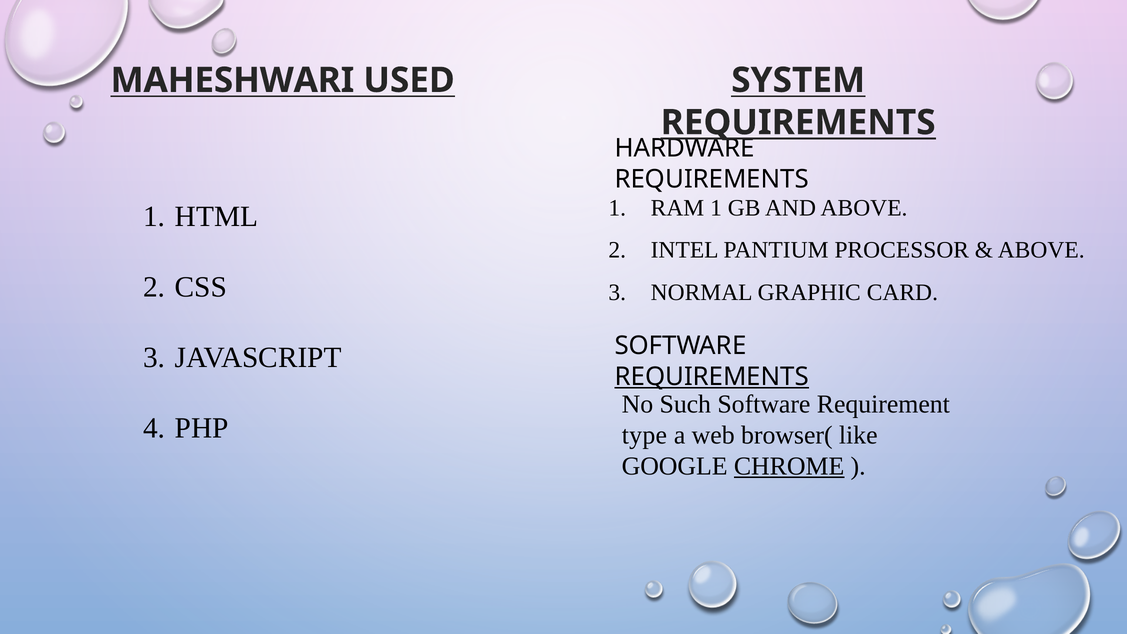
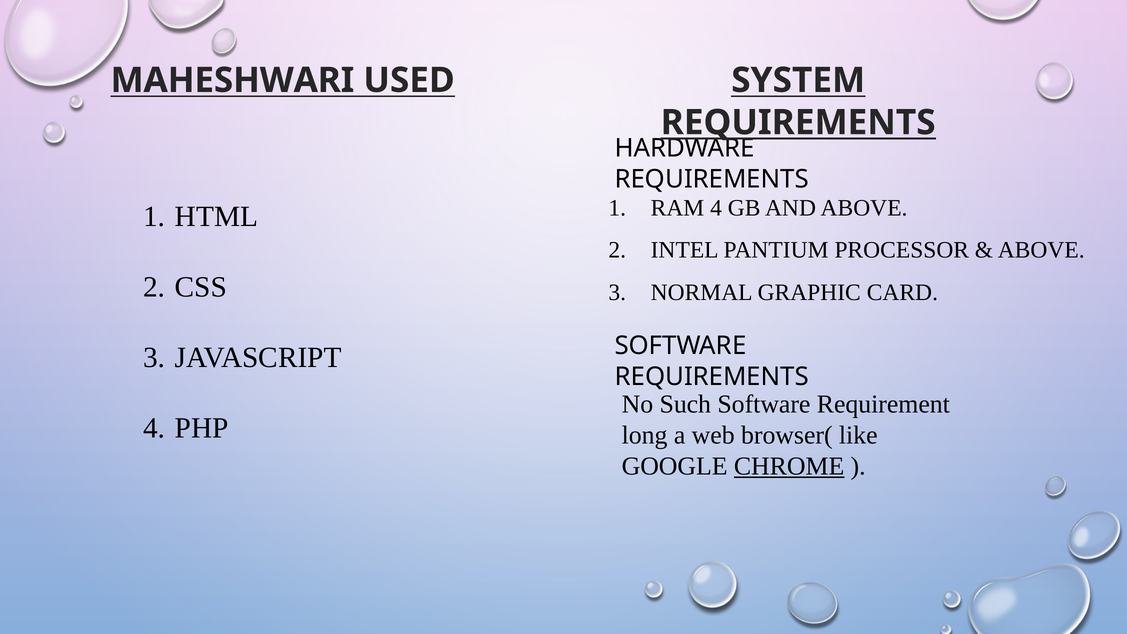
RAM 1: 1 -> 4
REQUIREMENTS at (712, 377) underline: present -> none
type: type -> long
